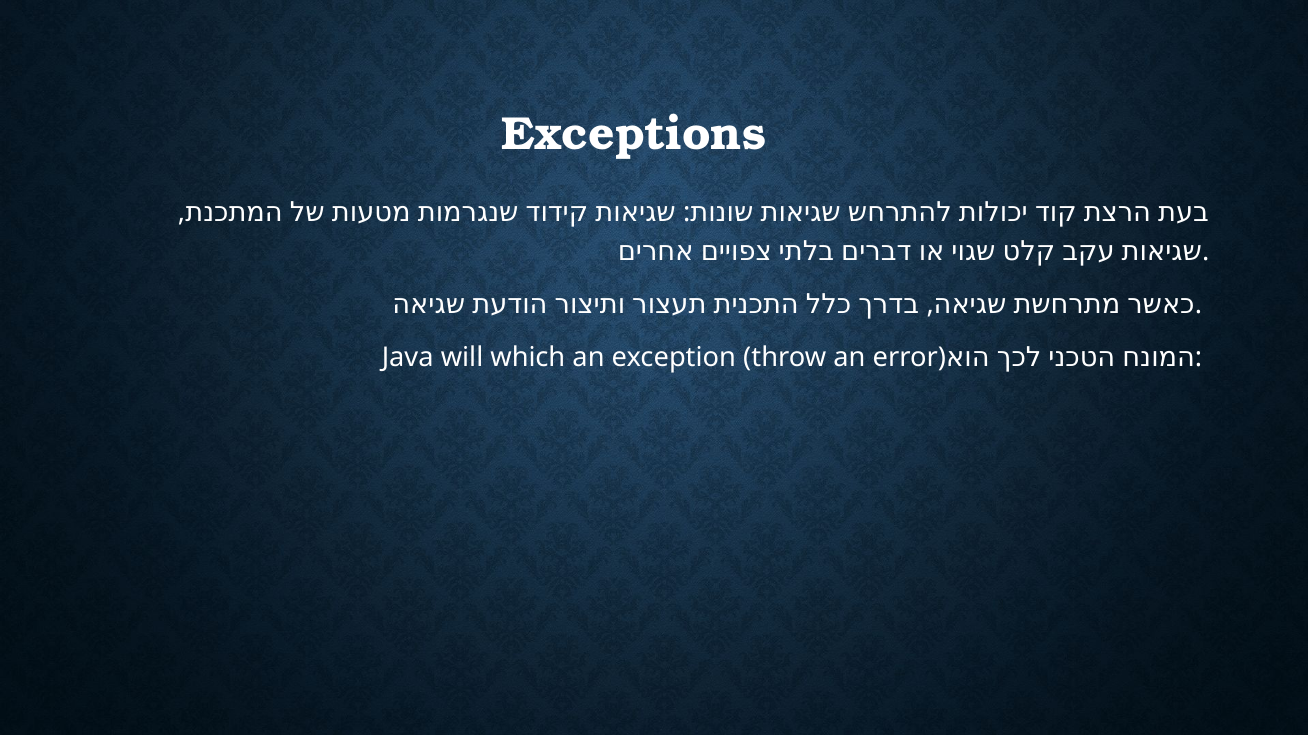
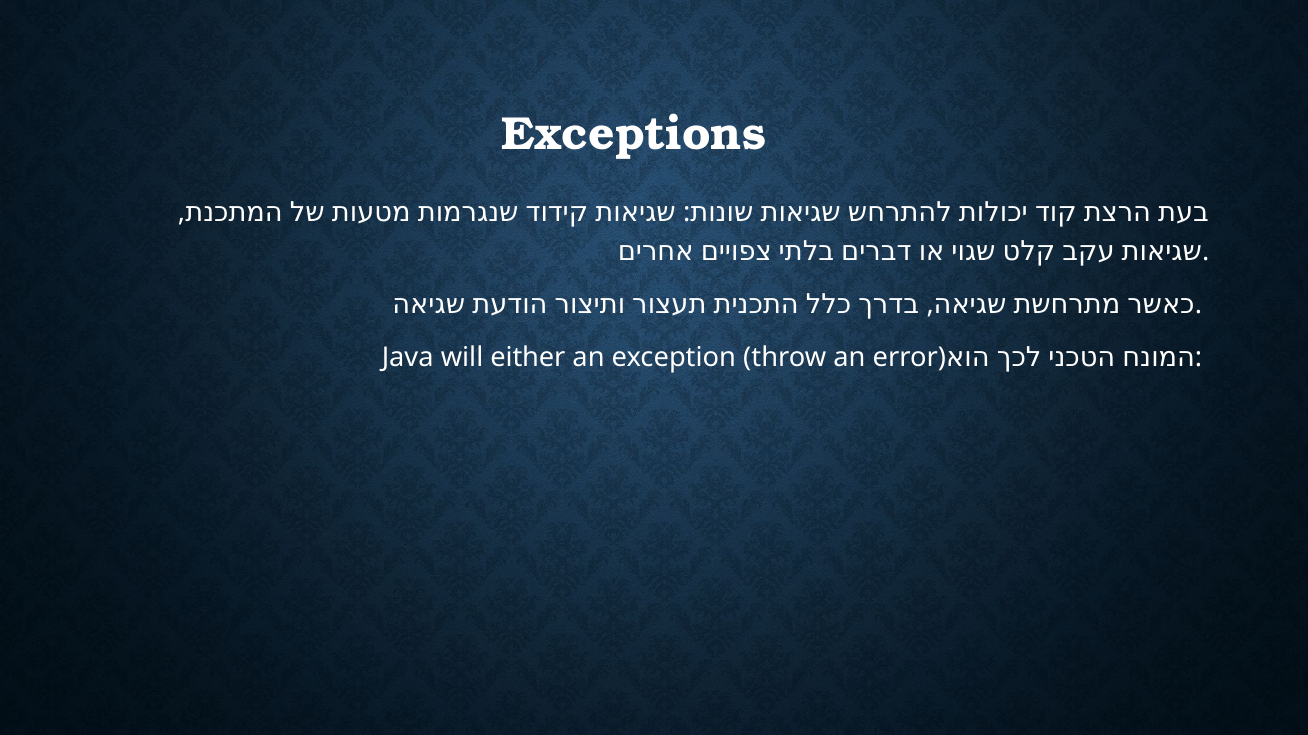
which: which -> either
